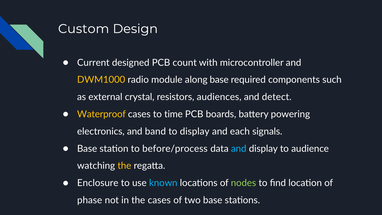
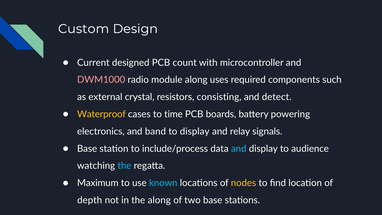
DWM1000 colour: yellow -> pink
along base: base -> uses
audiences: audiences -> consisting
each: each -> relay
before/process: before/process -> include/process
the at (124, 166) colour: yellow -> light blue
Enclosure: Enclosure -> Maximum
nodes colour: light green -> yellow
phase: phase -> depth
the cases: cases -> along
